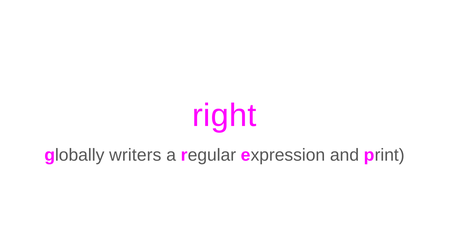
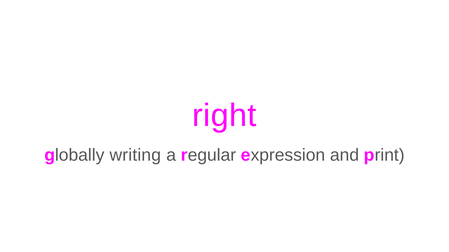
writers: writers -> writing
